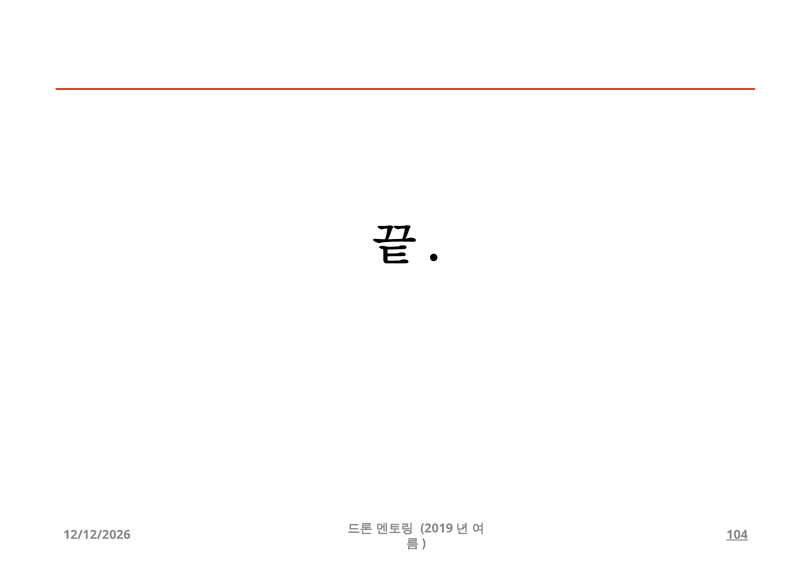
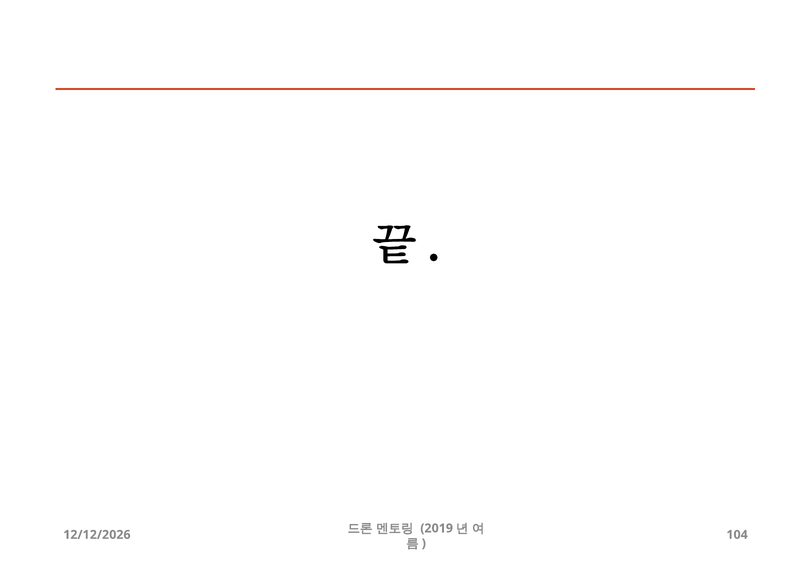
104 underline: present -> none
